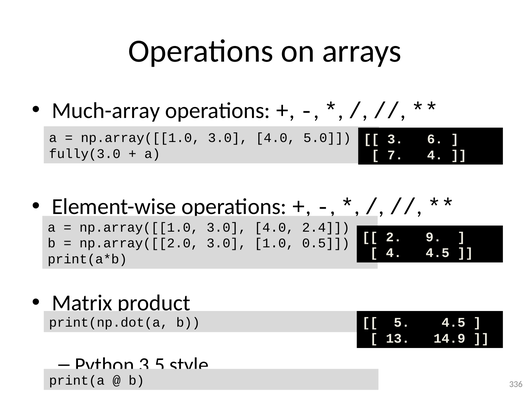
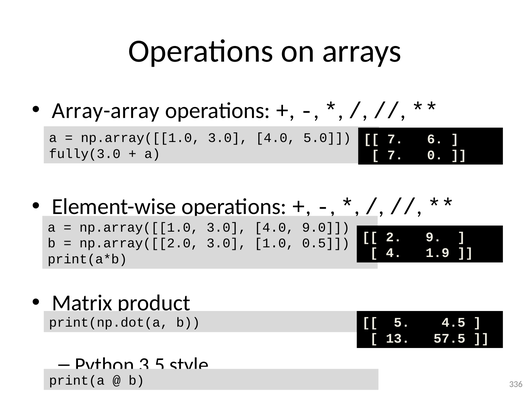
Much-array: Much-array -> Array-array
3 at (395, 139): 3 -> 7
7 4: 4 -> 0
2.4: 2.4 -> 9.0
4 4.5: 4.5 -> 1.9
14.9: 14.9 -> 57.5
